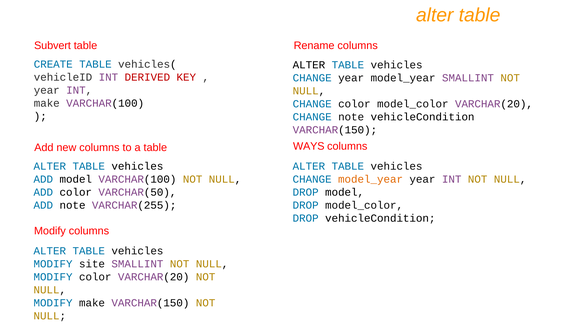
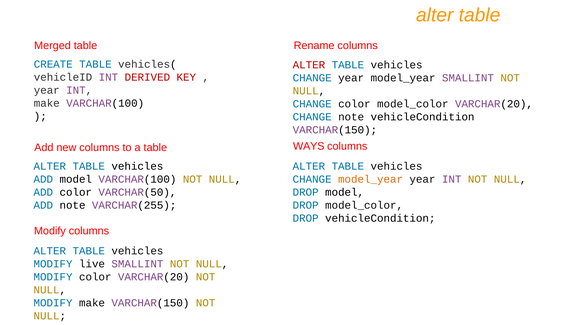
Subvert: Subvert -> Merged
ALTER at (309, 65) colour: black -> red
site: site -> live
